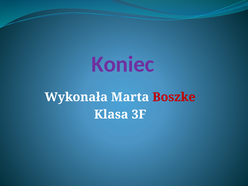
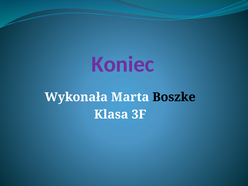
Boszke colour: red -> black
